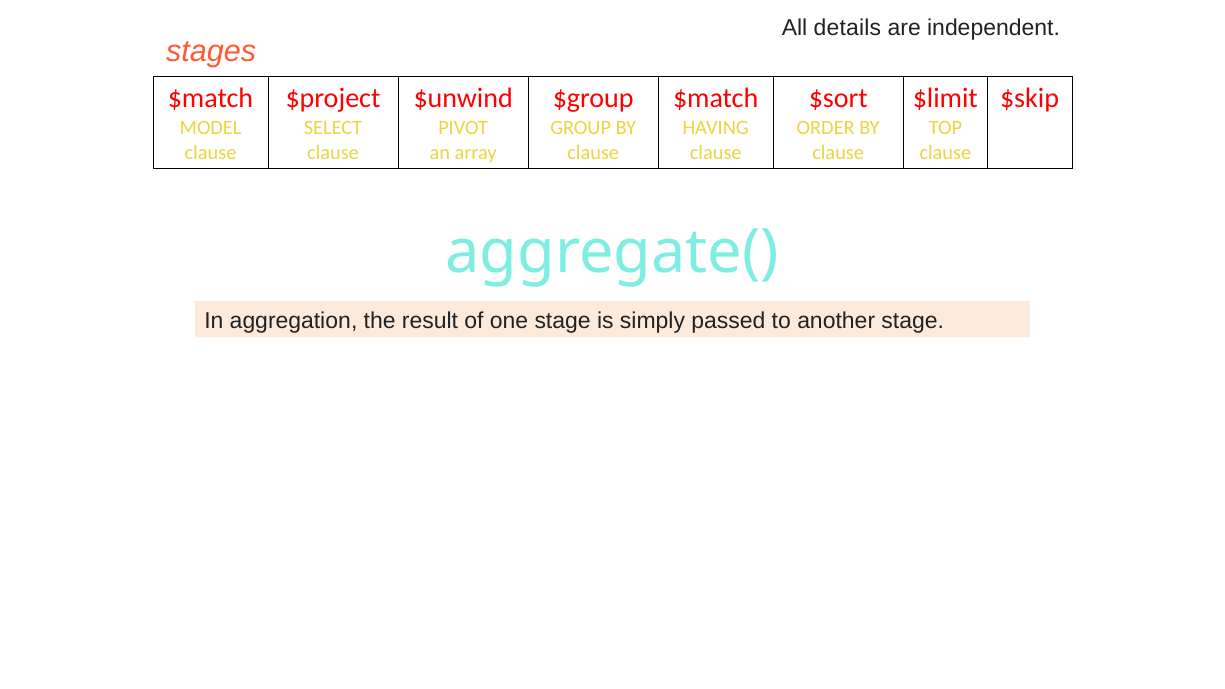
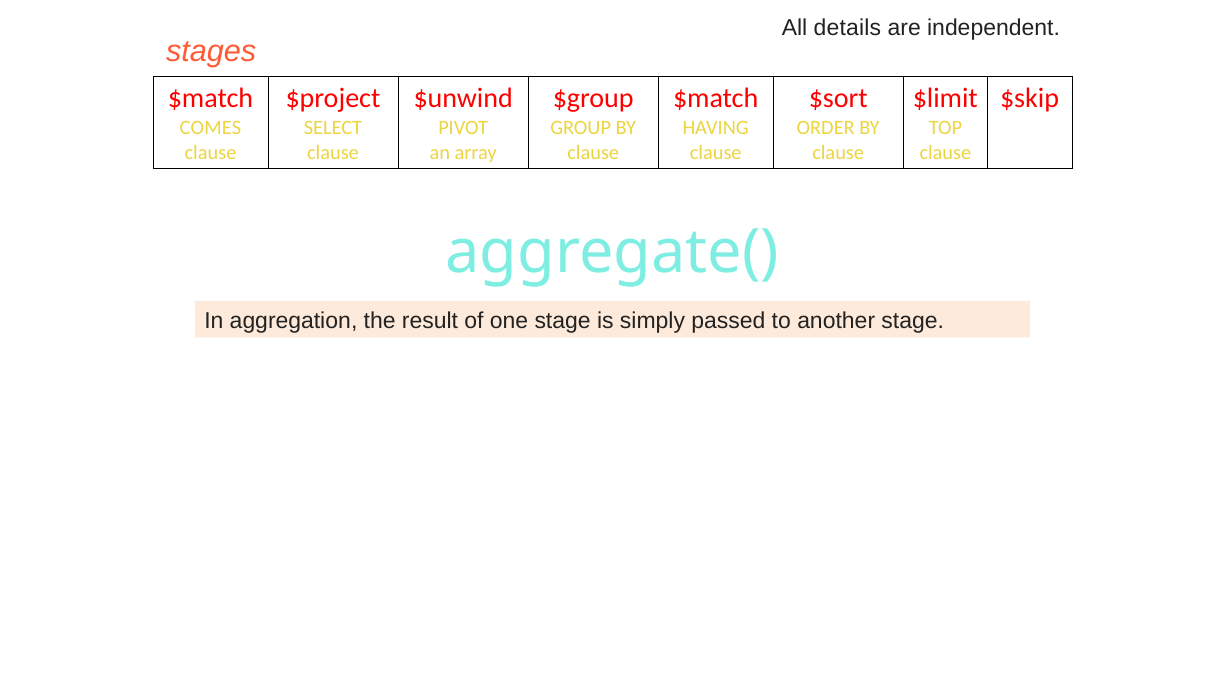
MODEL: MODEL -> COMES
